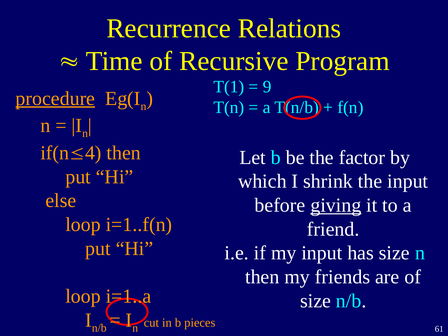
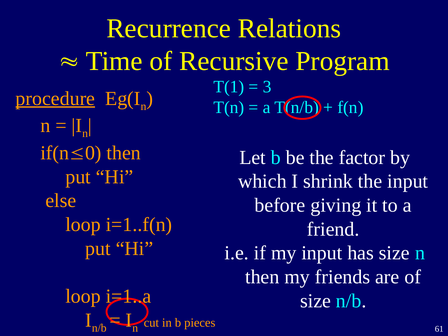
9: 9 -> 3
4: 4 -> 0
giving underline: present -> none
